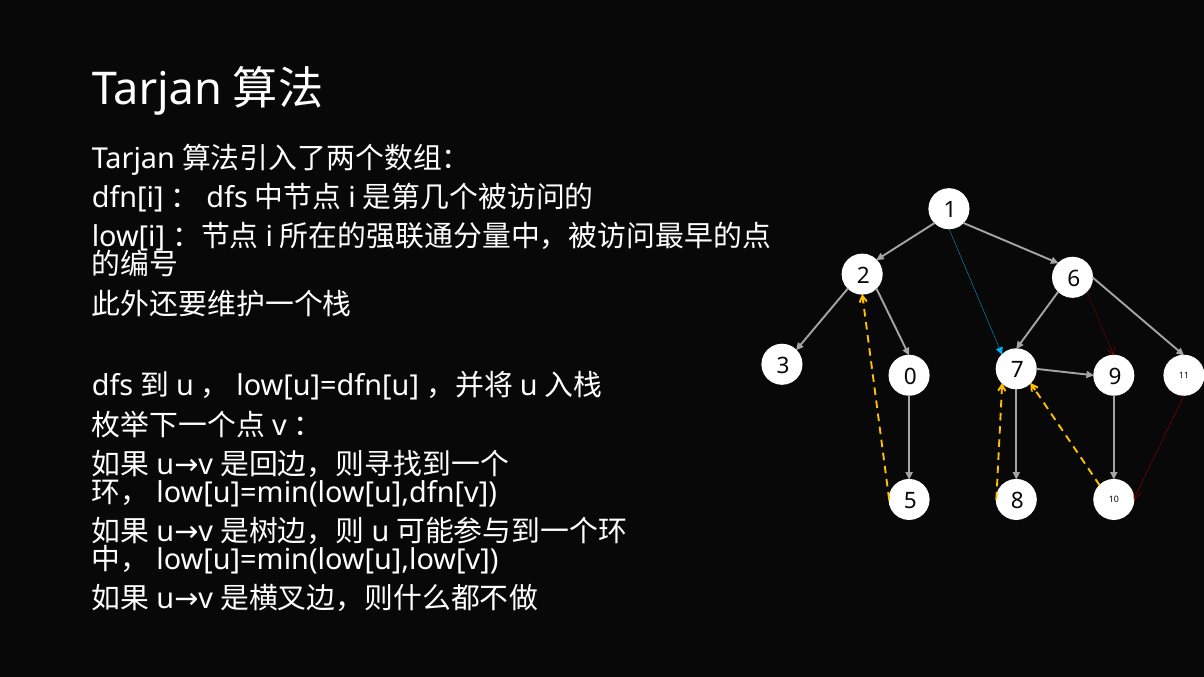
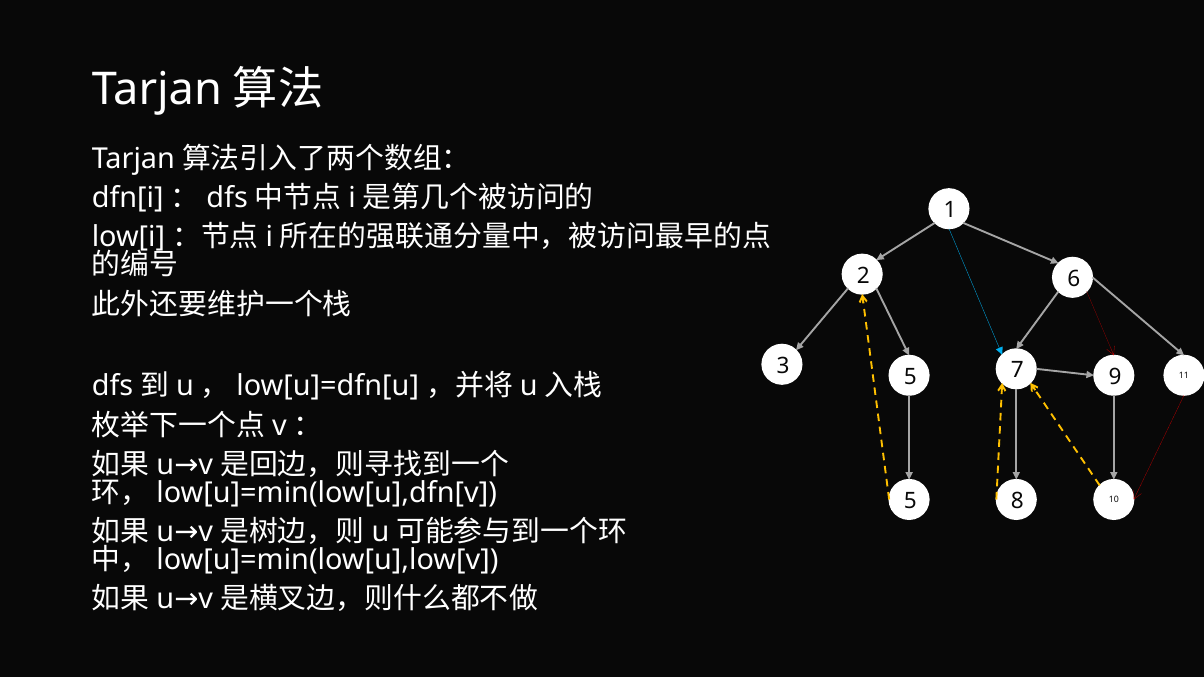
3 0: 0 -> 5
